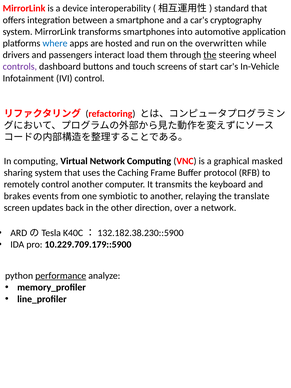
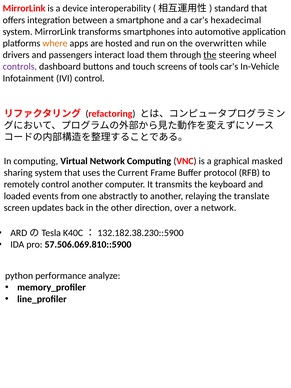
cryptography: cryptography -> hexadecimal
where colour: blue -> orange
start: start -> tools
Caching: Caching -> Current
brakes: brakes -> loaded
symbiotic: symbiotic -> abstractly
10.229.709.179::5900: 10.229.709.179::5900 -> 57.506.069.810::5900
performance underline: present -> none
